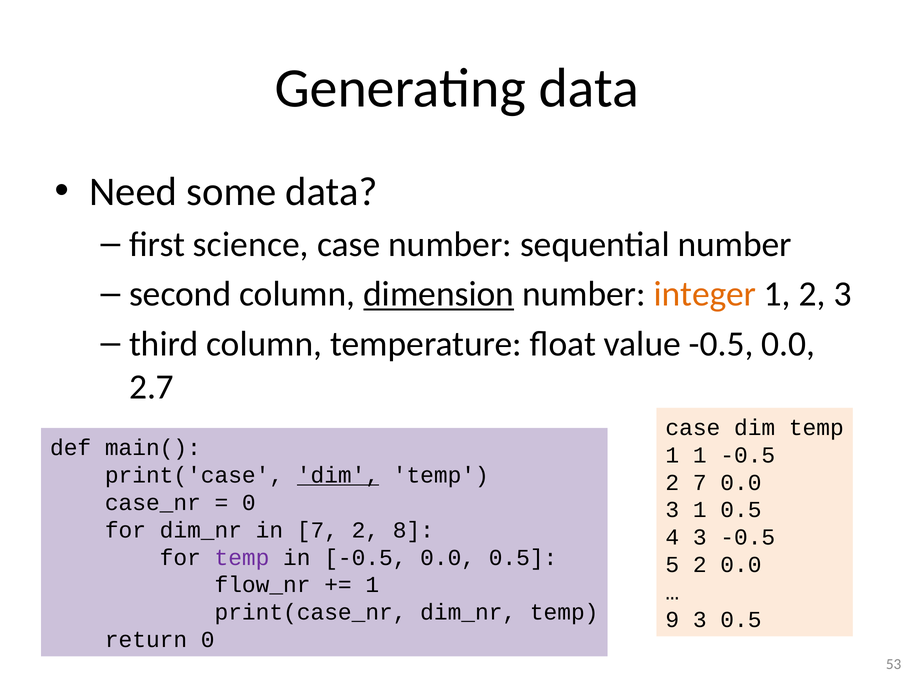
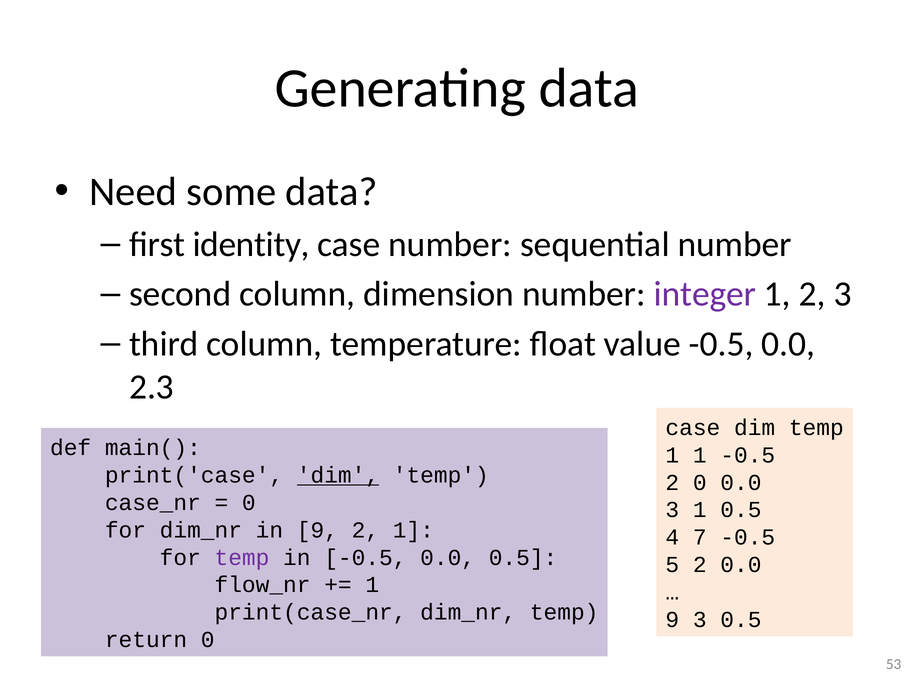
science: science -> identity
dimension underline: present -> none
integer colour: orange -> purple
2.7: 2.7 -> 2.3
2 7: 7 -> 0
in 7: 7 -> 9
2 8: 8 -> 1
4 3: 3 -> 7
